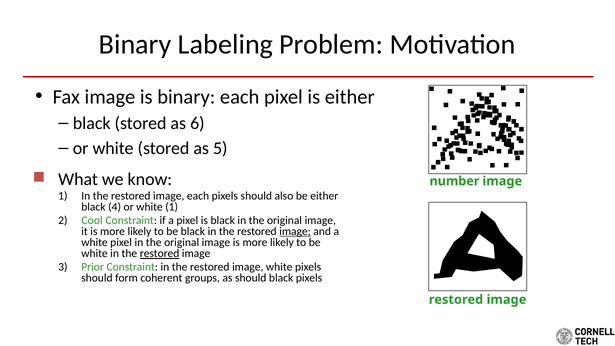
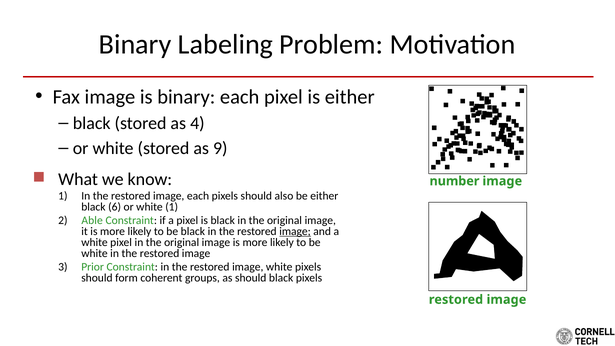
6: 6 -> 4
5: 5 -> 9
4: 4 -> 6
Cool: Cool -> Able
restored at (160, 253) underline: present -> none
